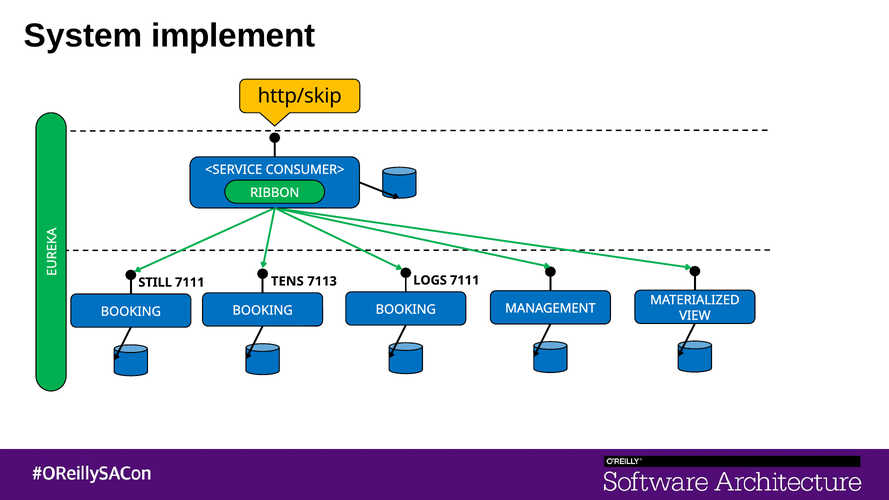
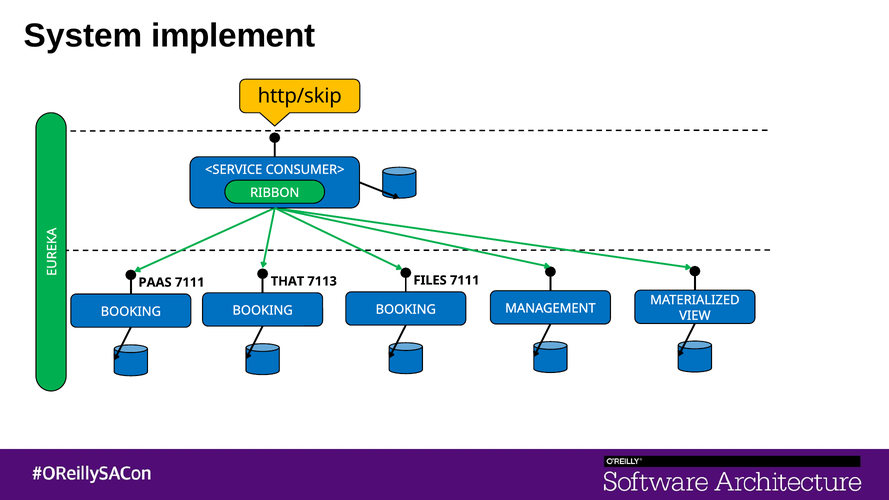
LOGS: LOGS -> FILES
TENS: TENS -> THAT
STILL: STILL -> PAAS
